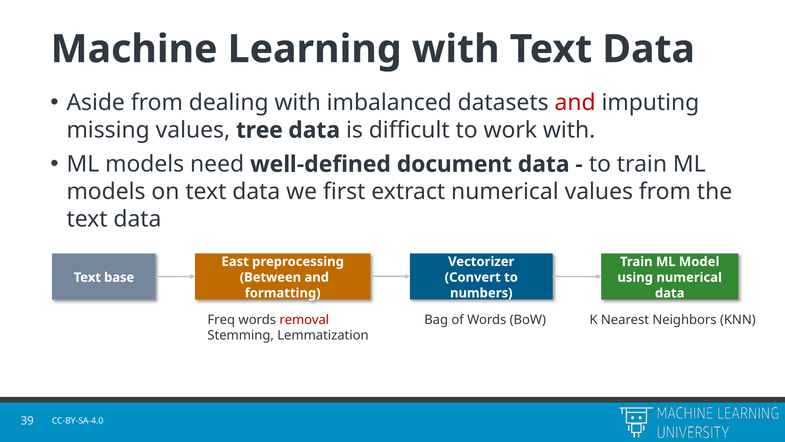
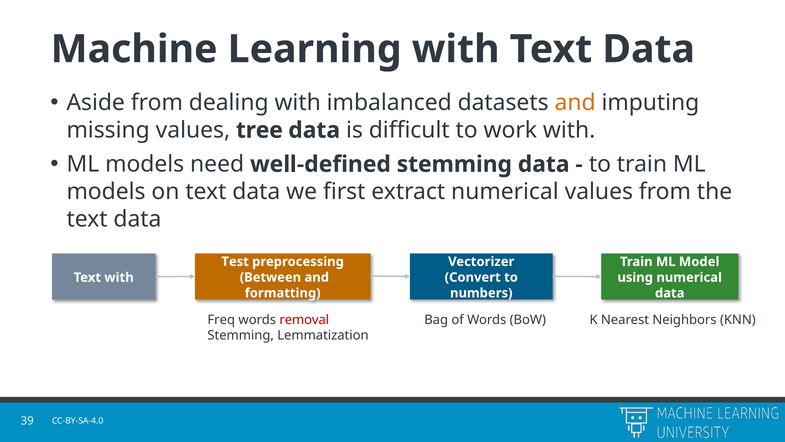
and at (575, 103) colour: red -> orange
well-defined document: document -> stemming
East: East -> Test
Text base: base -> with
